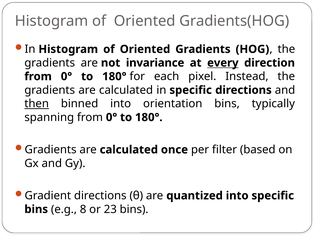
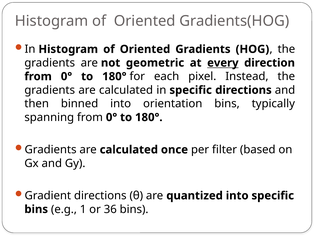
invariance: invariance -> geometric
then underline: present -> none
8: 8 -> 1
23: 23 -> 36
